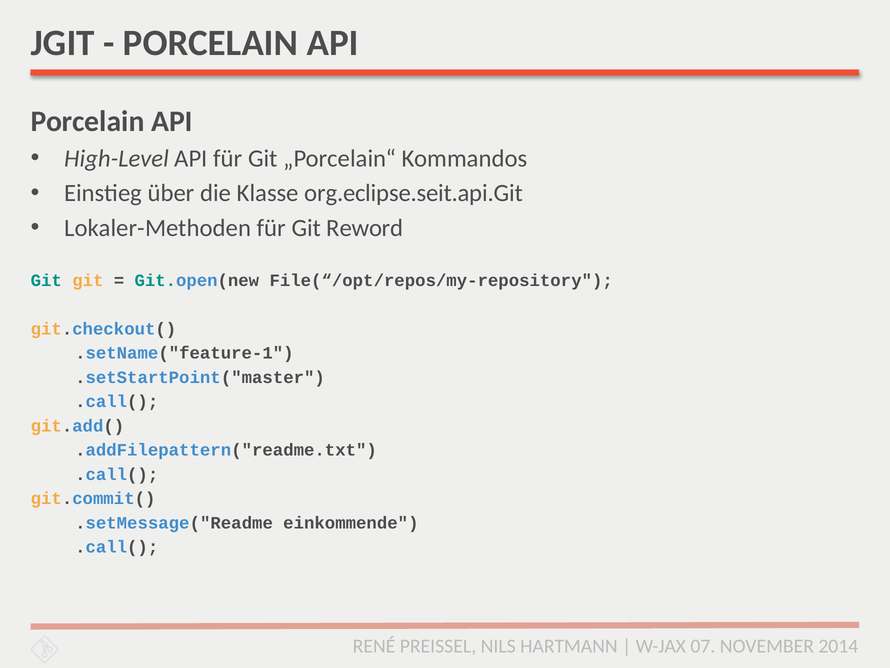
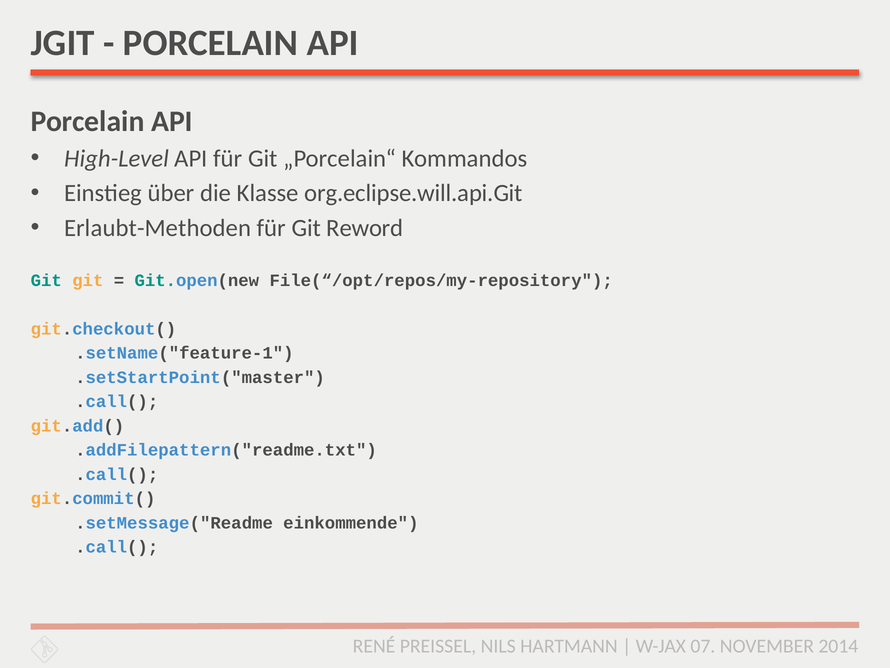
org.eclipse.seit.api.Git: org.eclipse.seit.api.Git -> org.eclipse.will.api.Git
Lokaler-Methoden: Lokaler-Methoden -> Erlaubt-Methoden
